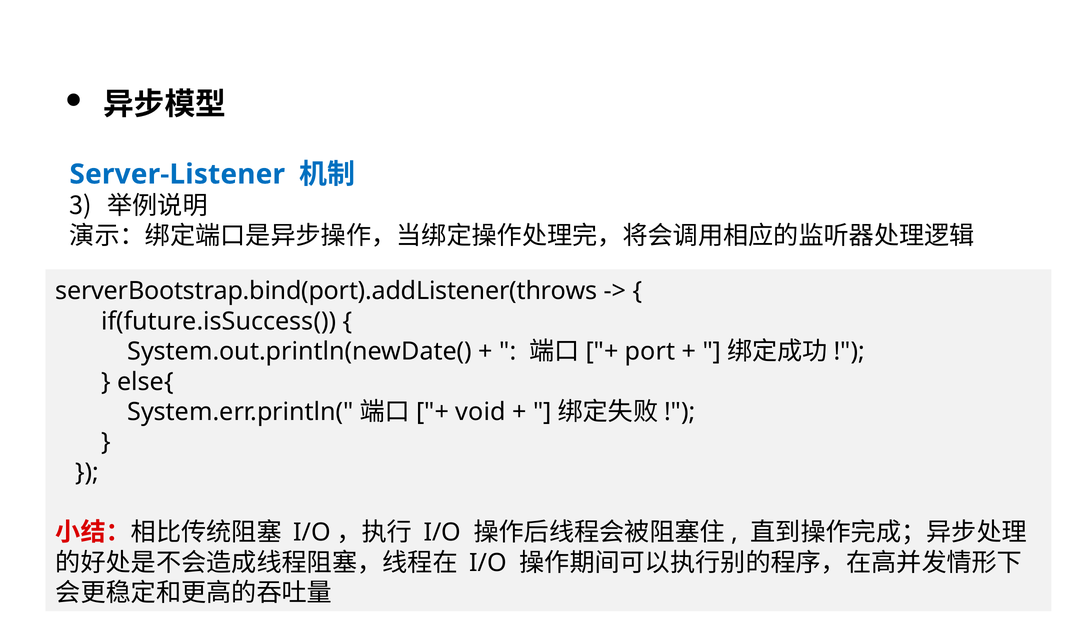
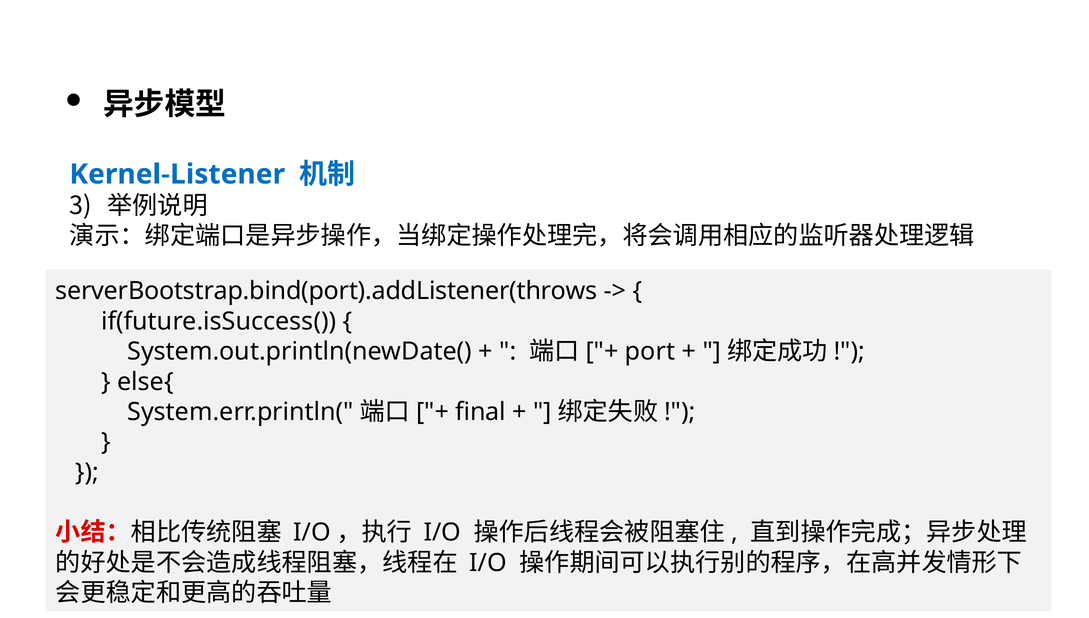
Server-Listener: Server-Listener -> Kernel-Listener
void: void -> final
